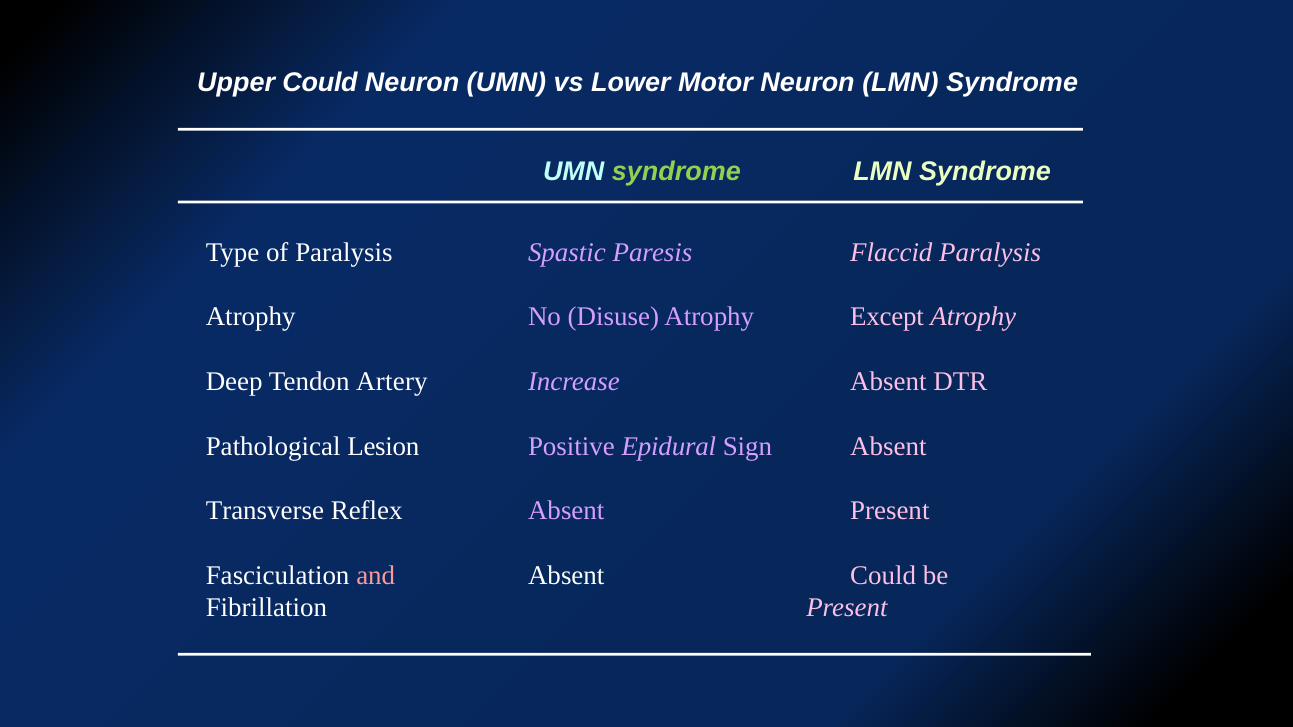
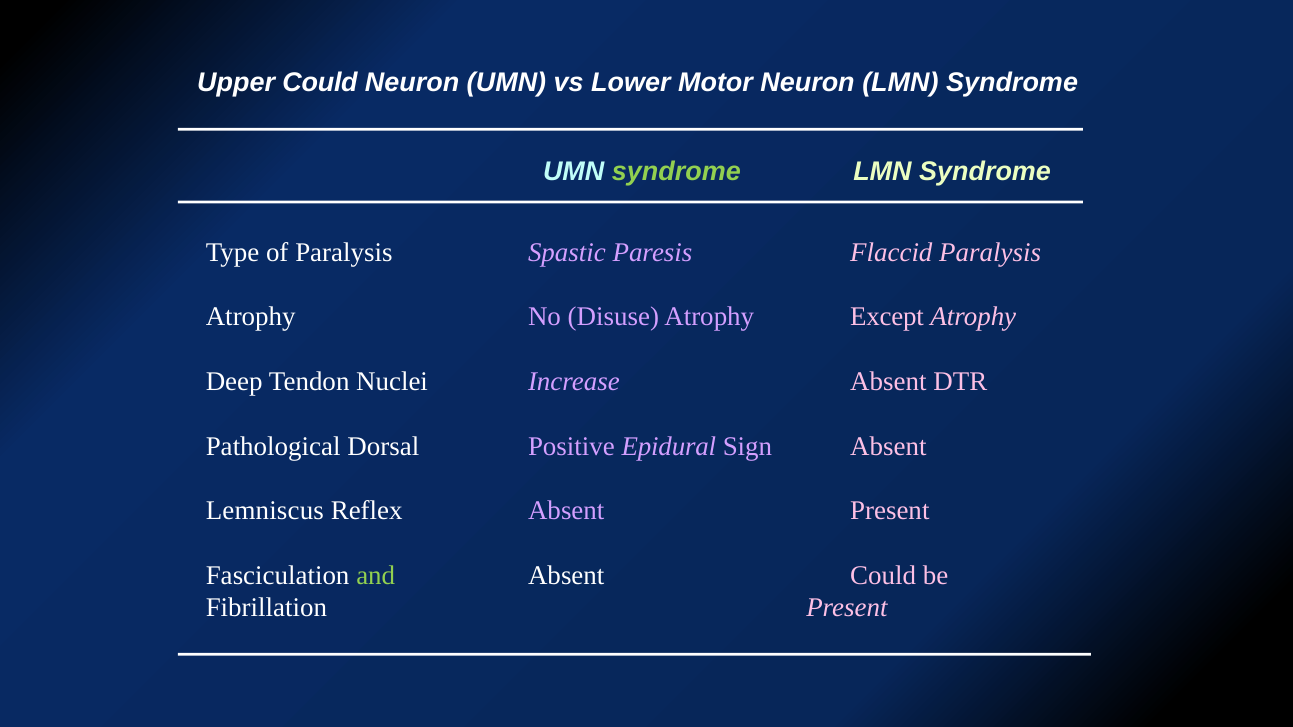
Artery: Artery -> Nuclei
Lesion: Lesion -> Dorsal
Transverse: Transverse -> Lemniscus
and colour: pink -> light green
